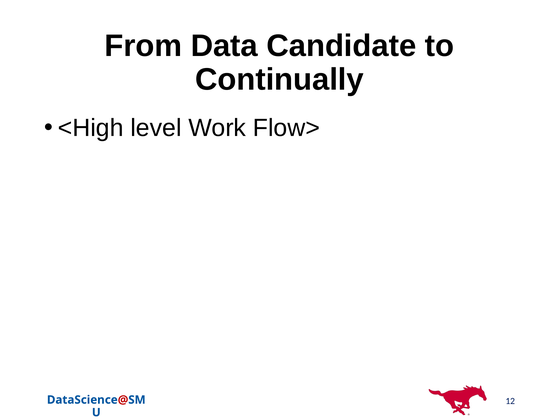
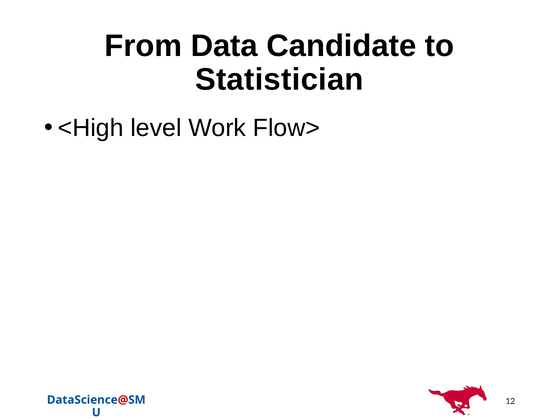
Continually: Continually -> Statistician
